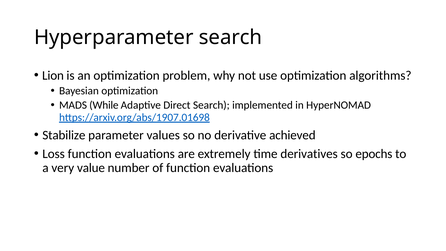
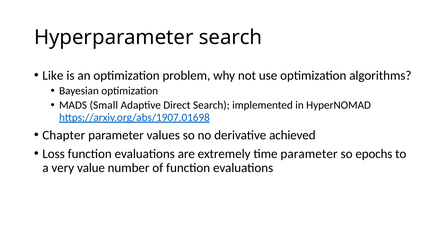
Lion: Lion -> Like
While: While -> Small
Stabilize: Stabilize -> Chapter
time derivatives: derivatives -> parameter
